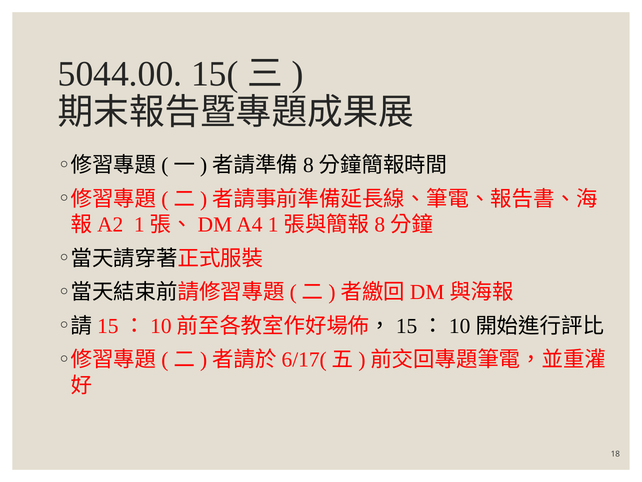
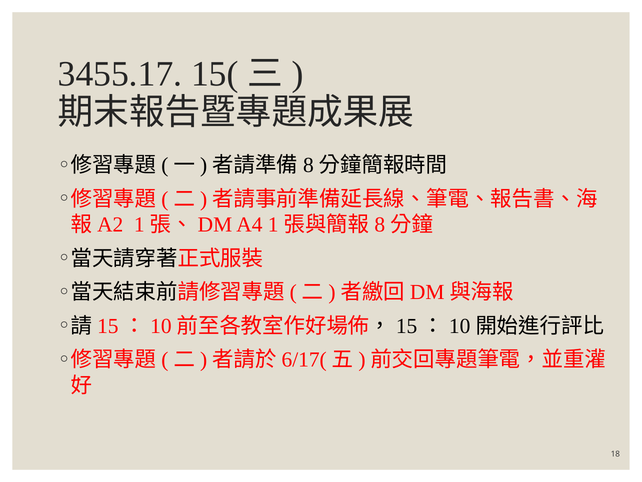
5044.00: 5044.00 -> 3455.17
